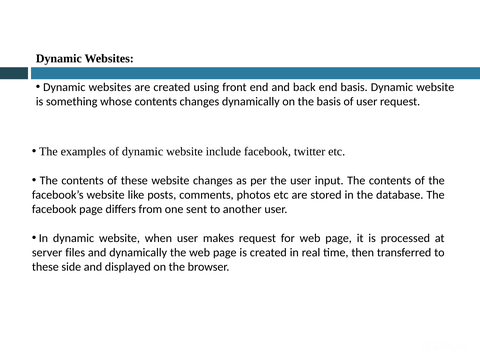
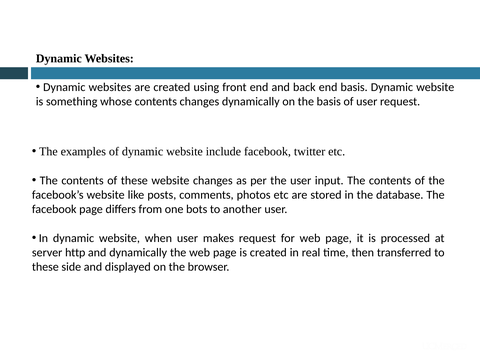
sent: sent -> bots
files: files -> http
